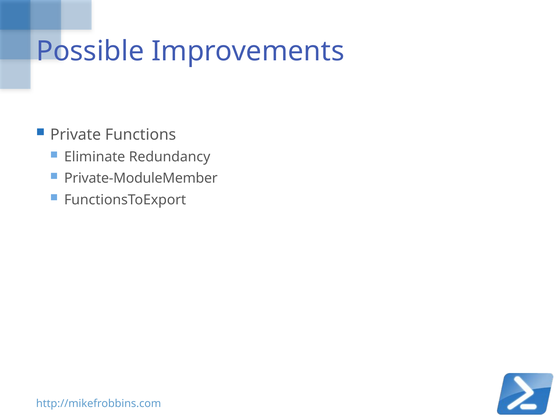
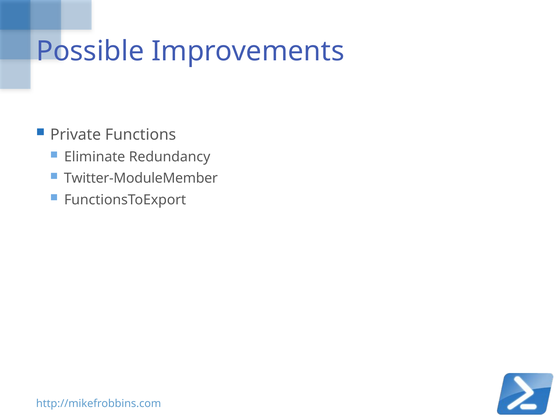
Private-ModuleMember: Private-ModuleMember -> Twitter-ModuleMember
